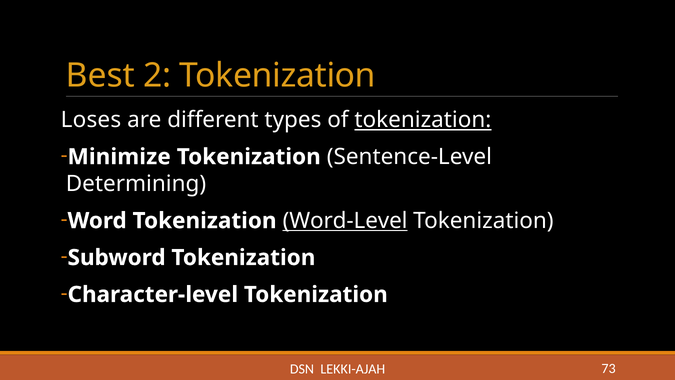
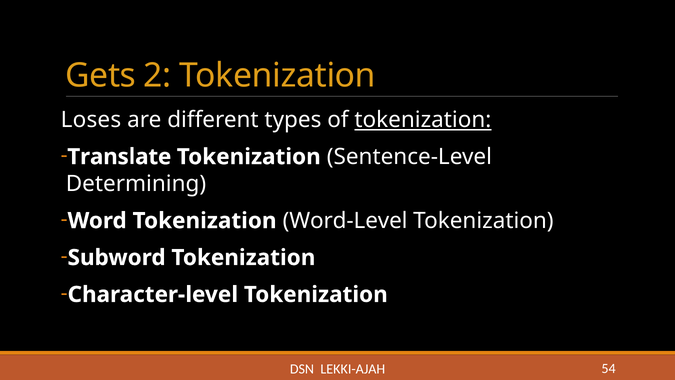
Best: Best -> Gets
Minimize: Minimize -> Translate
Word-Level underline: present -> none
73: 73 -> 54
